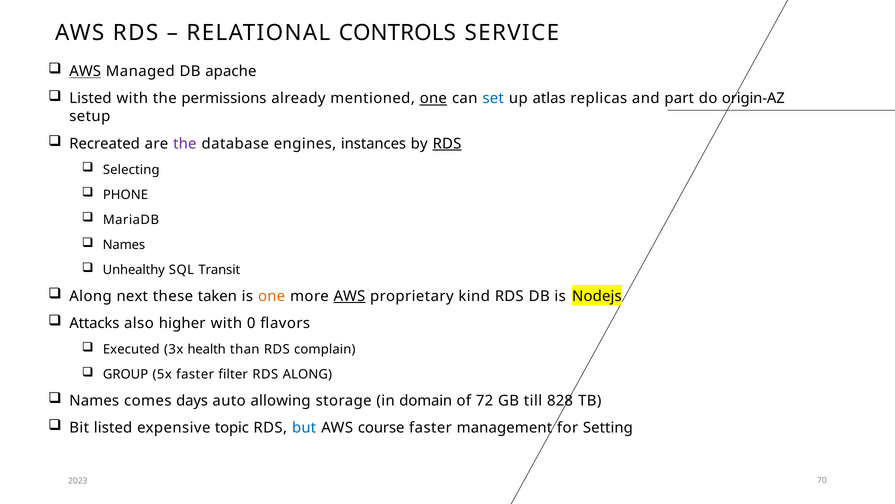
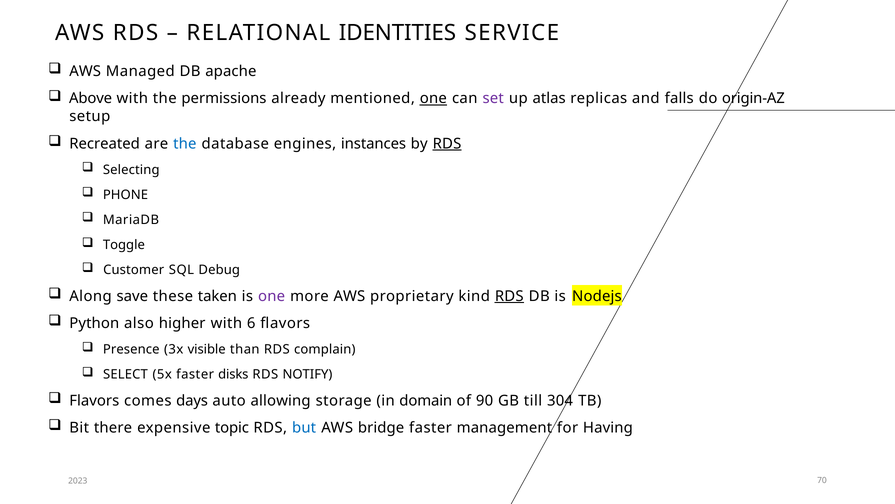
CONTROLS: CONTROLS -> IDENTITIES
AWS at (85, 71) underline: present -> none
Listed at (90, 98): Listed -> Above
set colour: blue -> purple
part: part -> falls
the at (185, 143) colour: purple -> blue
Names at (124, 245): Names -> Toggle
Unhealthy: Unhealthy -> Customer
Transit: Transit -> Debug
next: next -> save
one at (272, 296) colour: orange -> purple
AWS at (349, 296) underline: present -> none
RDS at (509, 296) underline: none -> present
Attacks: Attacks -> Python
0: 0 -> 6
Executed: Executed -> Presence
health: health -> visible
GROUP: GROUP -> SELECT
filter: filter -> disks
RDS ALONG: ALONG -> NOTIFY
Names at (94, 400): Names -> Flavors
72: 72 -> 90
828: 828 -> 304
Bit listed: listed -> there
course: course -> bridge
Setting: Setting -> Having
